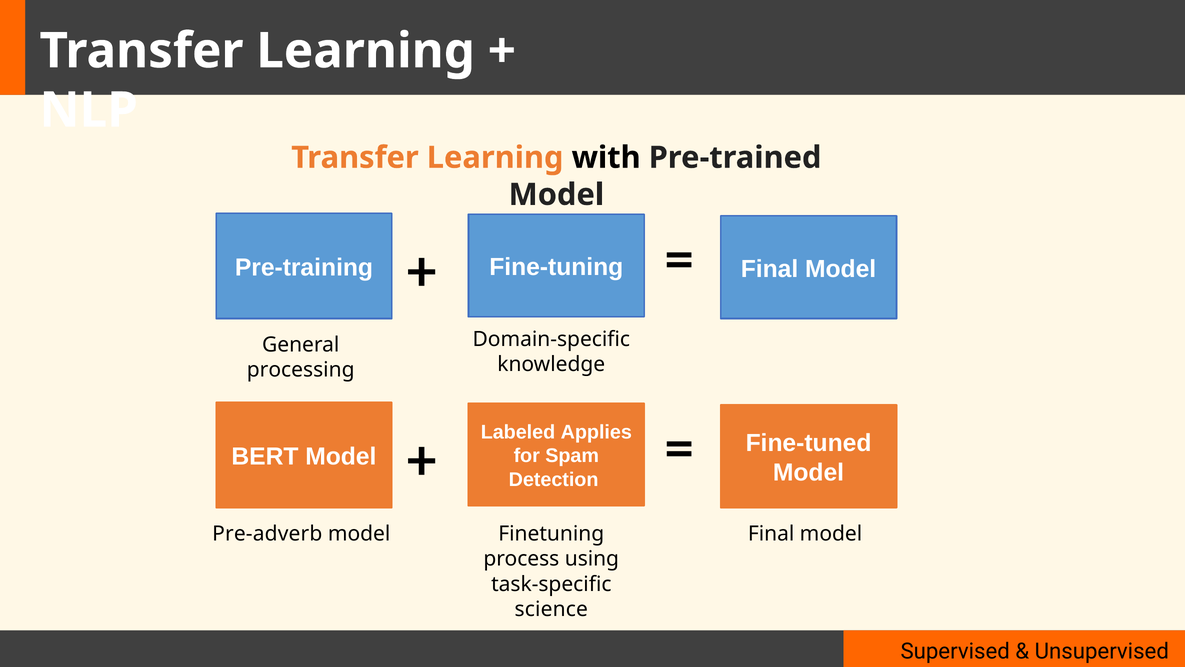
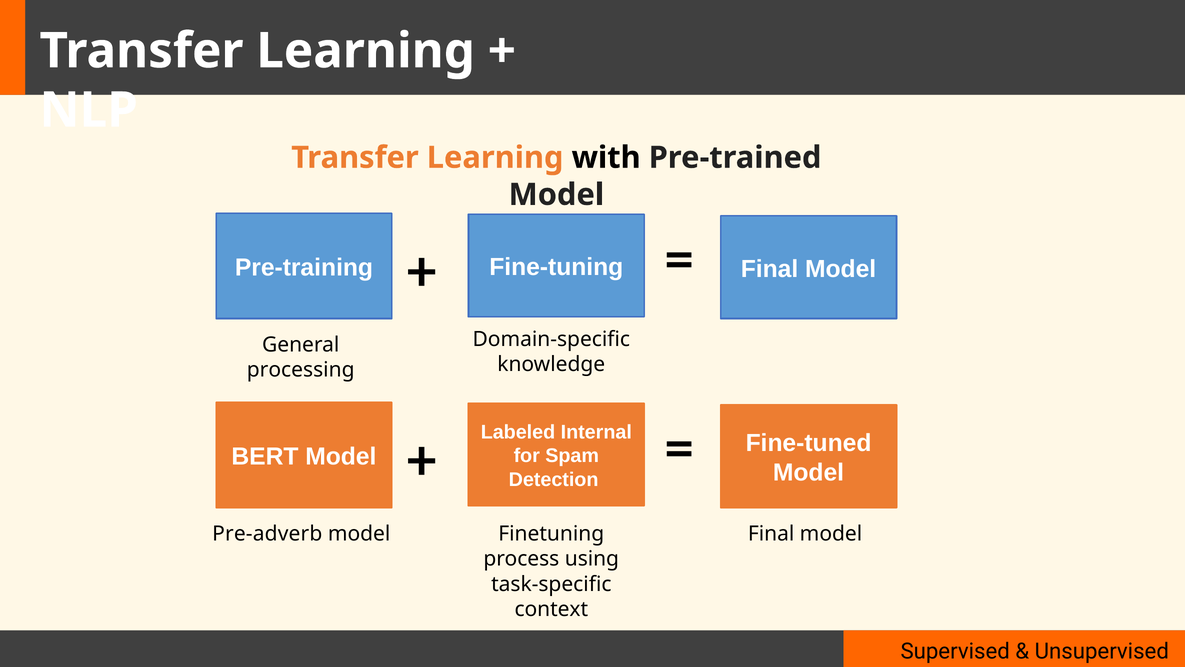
Applies: Applies -> Internal
science: science -> context
